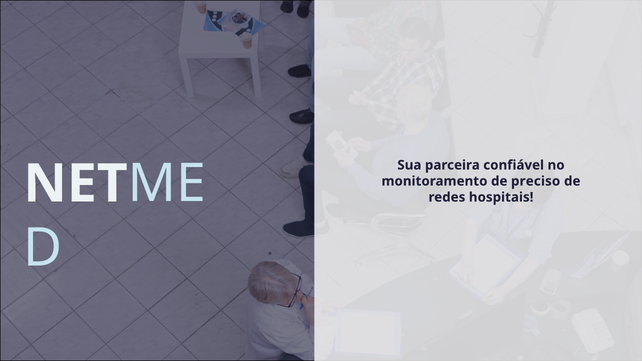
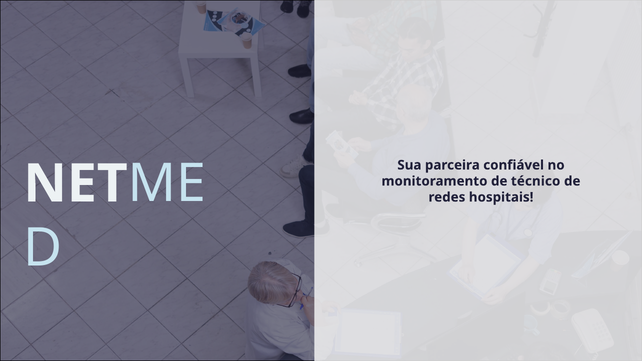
preciso: preciso -> técnico
